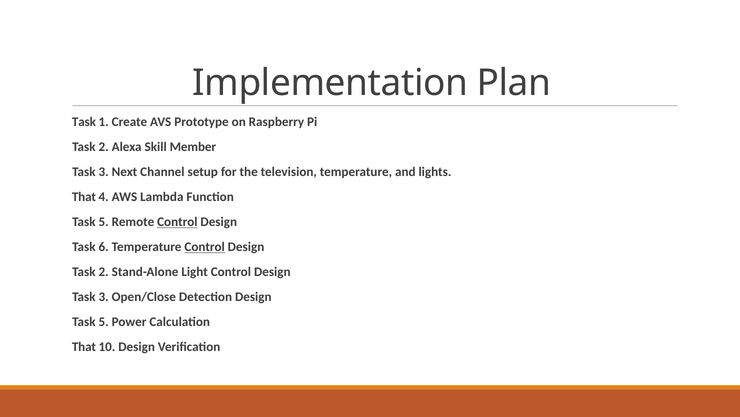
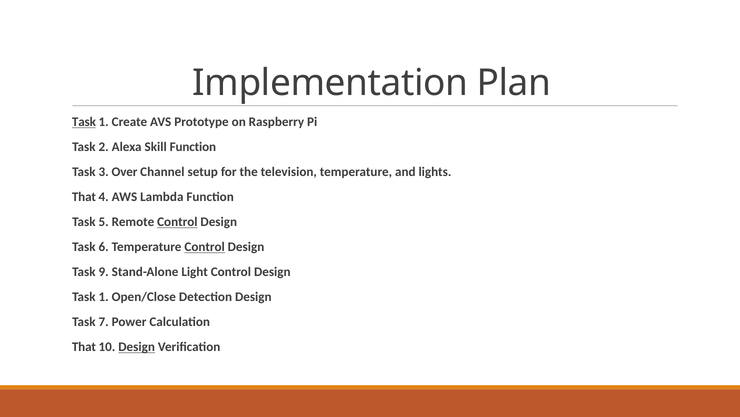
Task at (84, 122) underline: none -> present
Skill Member: Member -> Function
Next: Next -> Over
2 at (104, 272): 2 -> 9
3 at (104, 296): 3 -> 1
5 at (104, 321): 5 -> 7
Design at (137, 346) underline: none -> present
